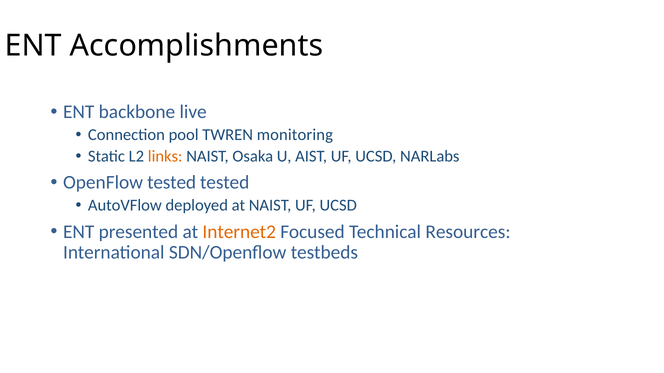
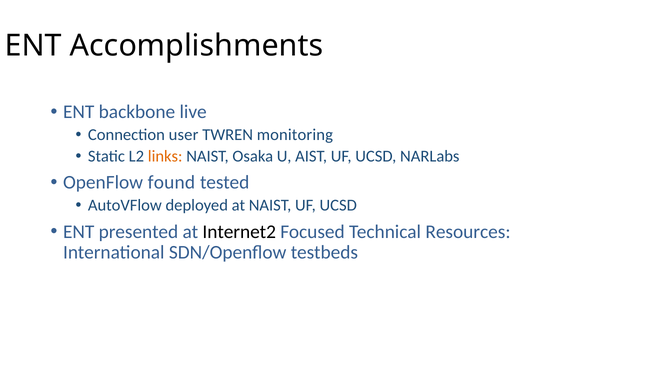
pool: pool -> user
OpenFlow tested: tested -> found
Internet2 colour: orange -> black
